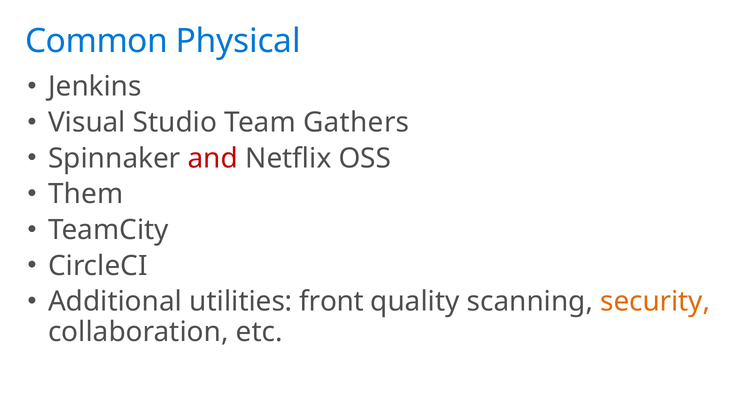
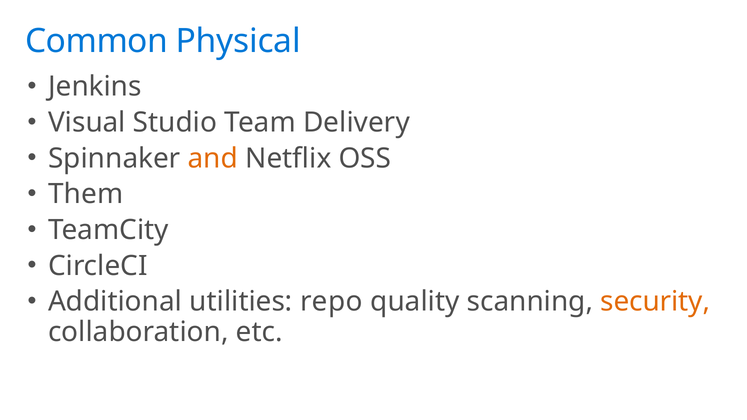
Gathers: Gathers -> Delivery
and colour: red -> orange
front: front -> repo
